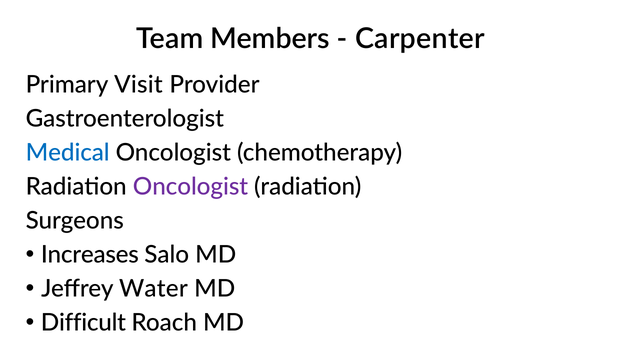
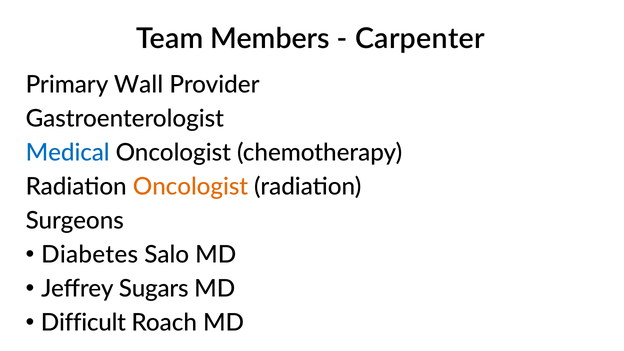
Visit: Visit -> Wall
Oncologist at (191, 187) colour: purple -> orange
Increases: Increases -> Diabetes
Water: Water -> Sugars
